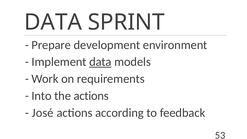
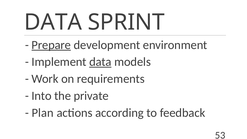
Prepare underline: none -> present
the actions: actions -> private
José: José -> Plan
